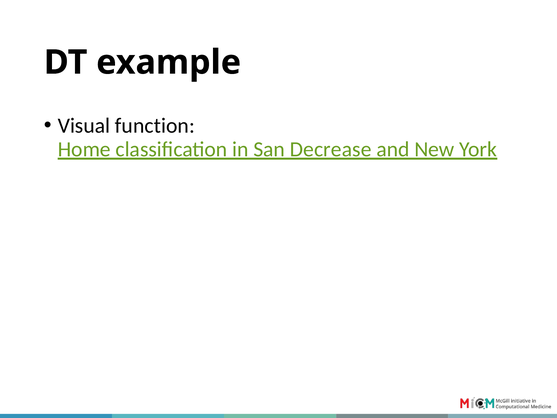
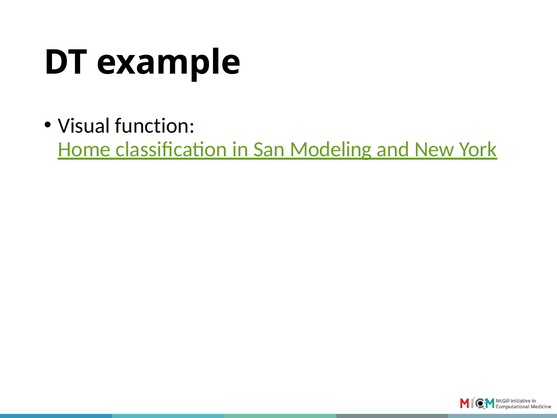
Decrease: Decrease -> Modeling
